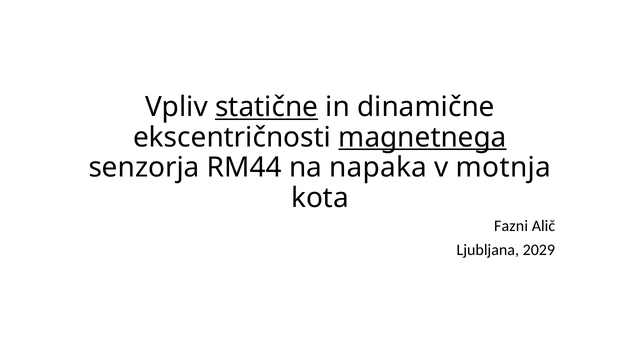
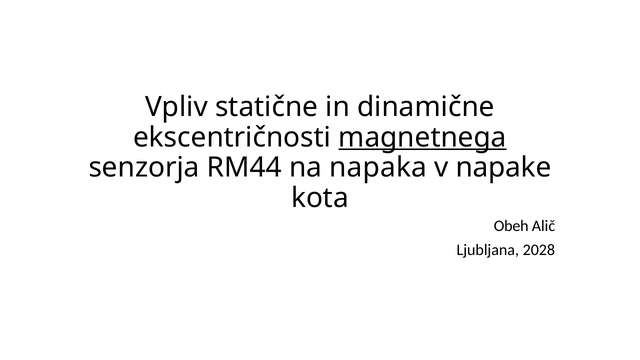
statične underline: present -> none
motnja: motnja -> napake
Fazni: Fazni -> Obeh
2029: 2029 -> 2028
